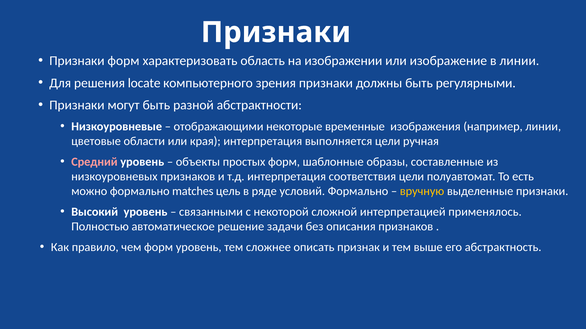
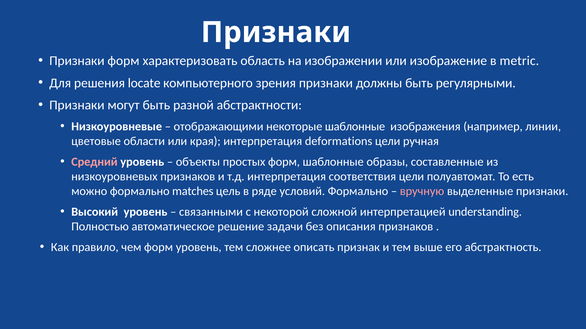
в линии: линии -> metric
некоторые временные: временные -> шаблонные
выполняется: выполняется -> deformations
вручную colour: yellow -> pink
применялось: применялось -> understanding
